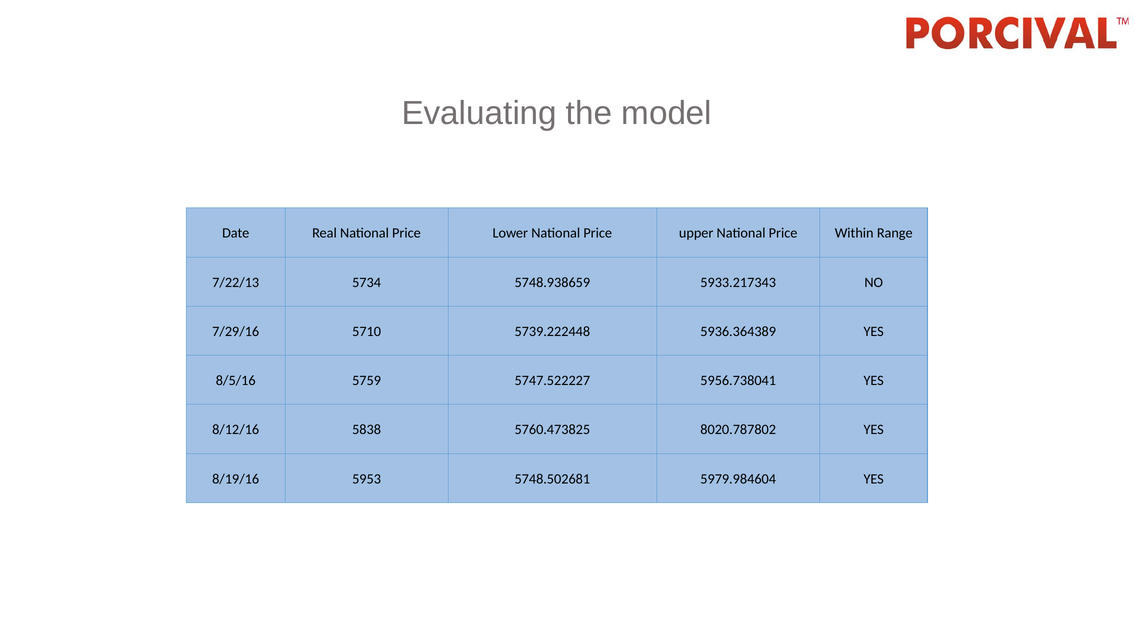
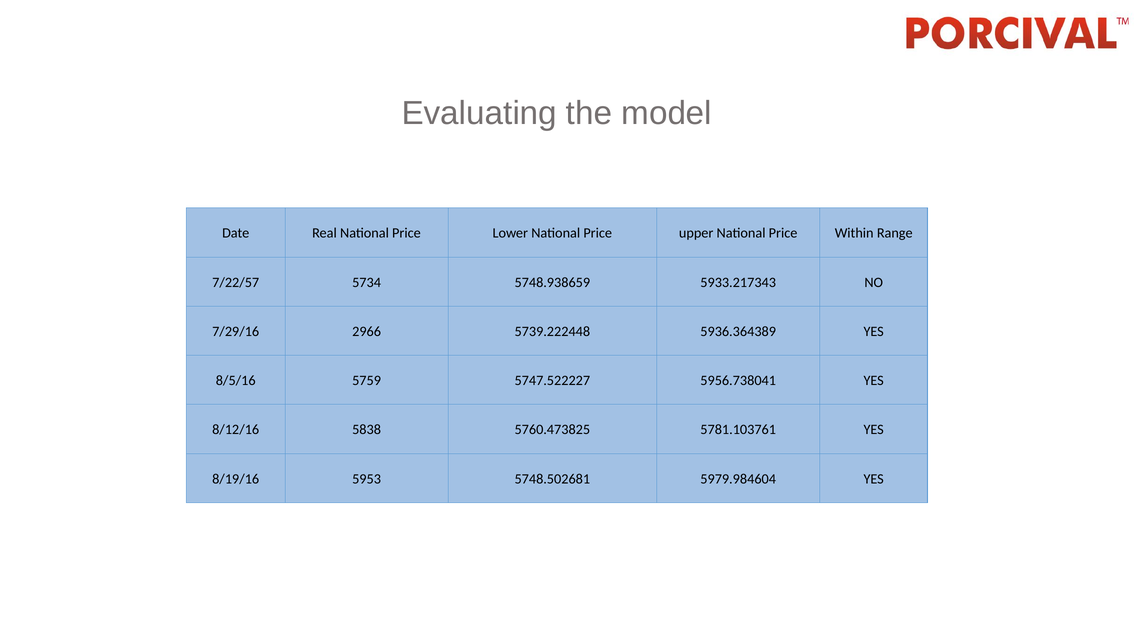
7/22/13: 7/22/13 -> 7/22/57
5710: 5710 -> 2966
8020.787802: 8020.787802 -> 5781.103761
